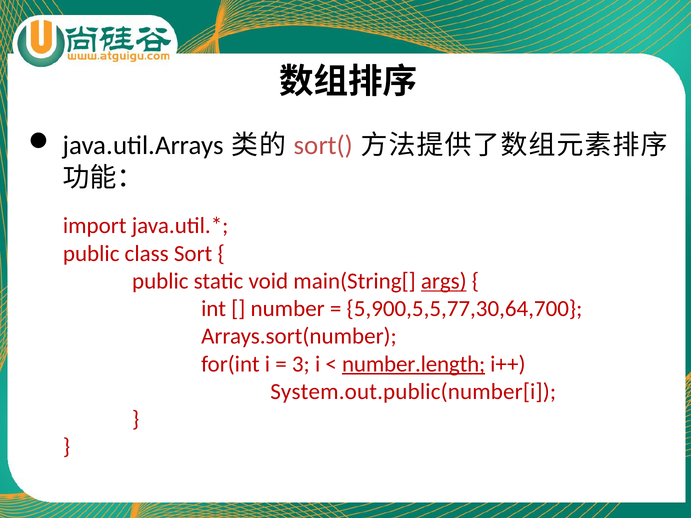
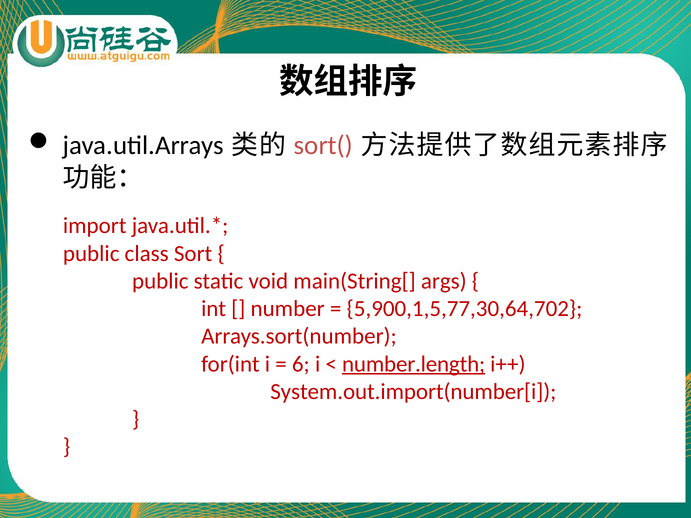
args underline: present -> none
5,900,5,5,77,30,64,700: 5,900,5,5,77,30,64,700 -> 5,900,1,5,77,30,64,702
3: 3 -> 6
System.out.public(number[i: System.out.public(number[i -> System.out.import(number[i
